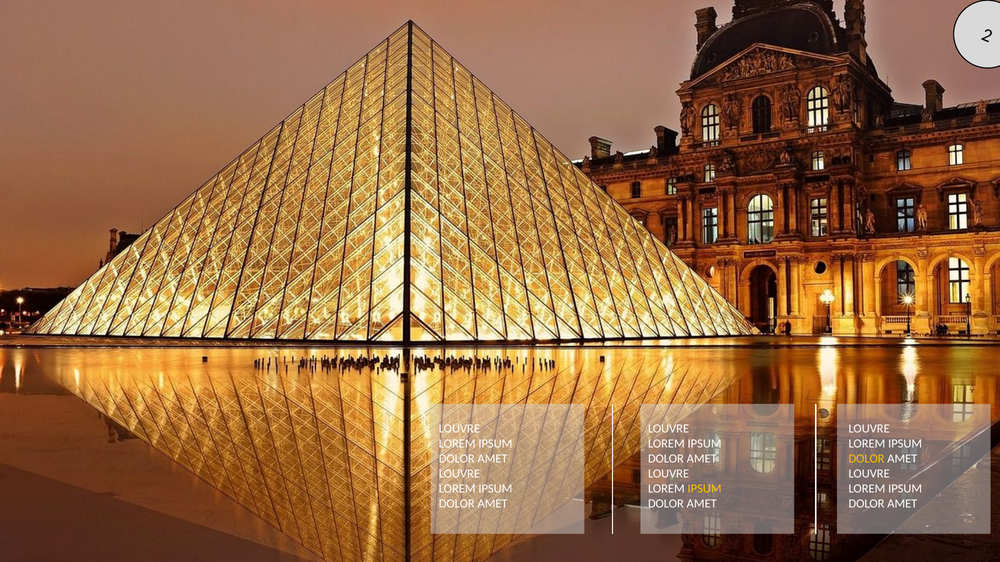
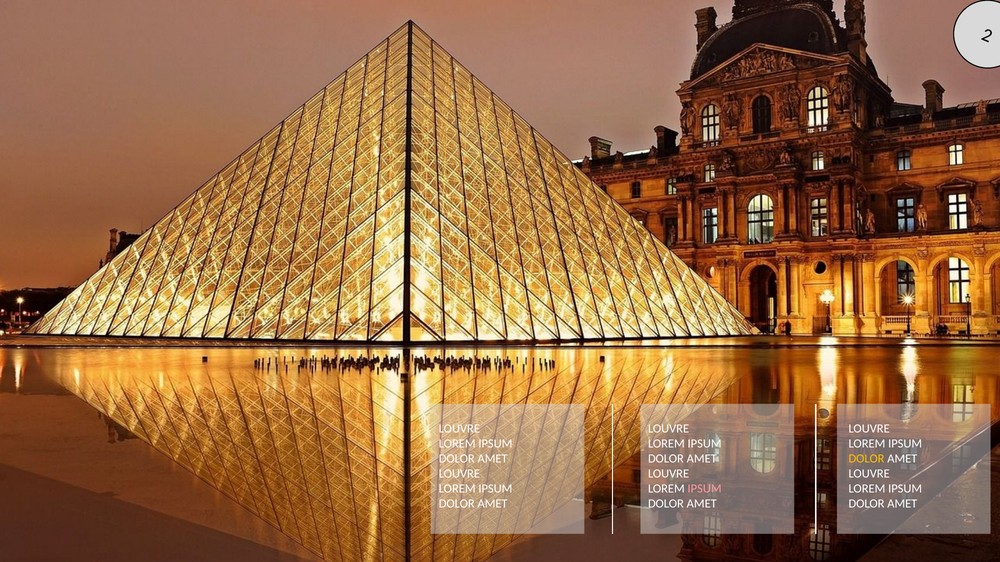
IPSUM at (705, 489) colour: yellow -> pink
